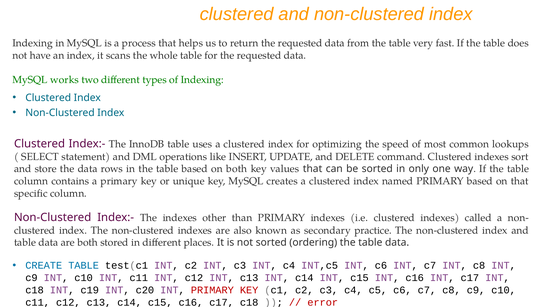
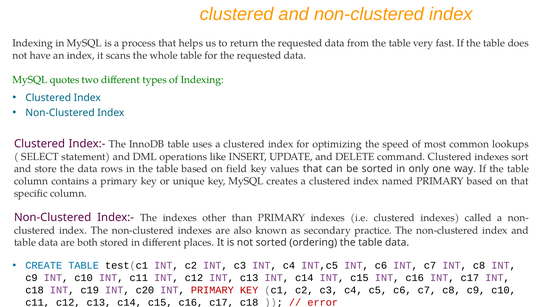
works: works -> quotes
on both: both -> field
